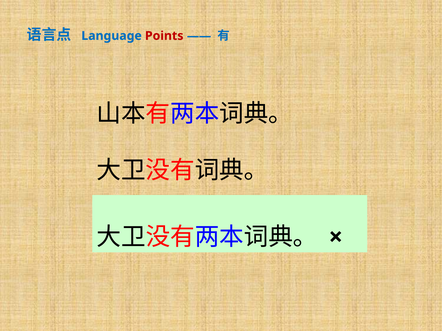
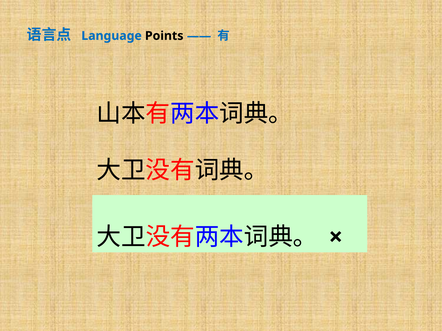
Points colour: red -> black
